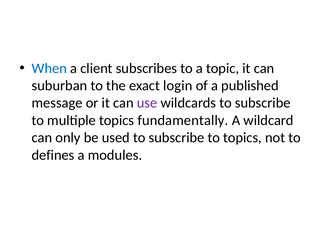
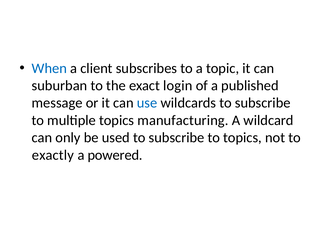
use colour: purple -> blue
fundamentally: fundamentally -> manufacturing
defines: defines -> exactly
modules: modules -> powered
